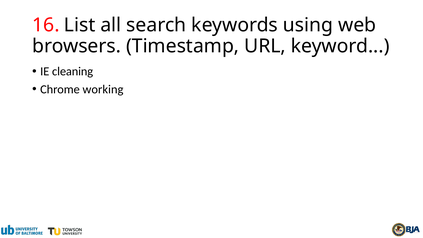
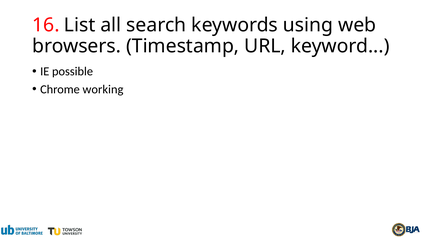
cleaning: cleaning -> possible
